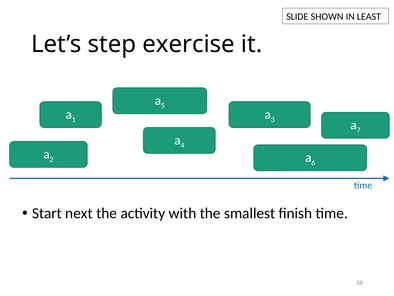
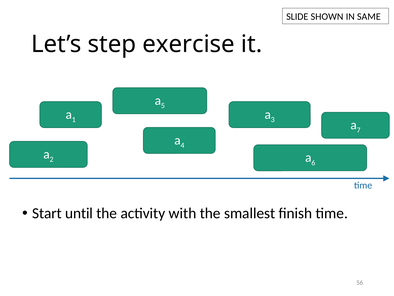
LEAST: LEAST -> SAME
next: next -> until
